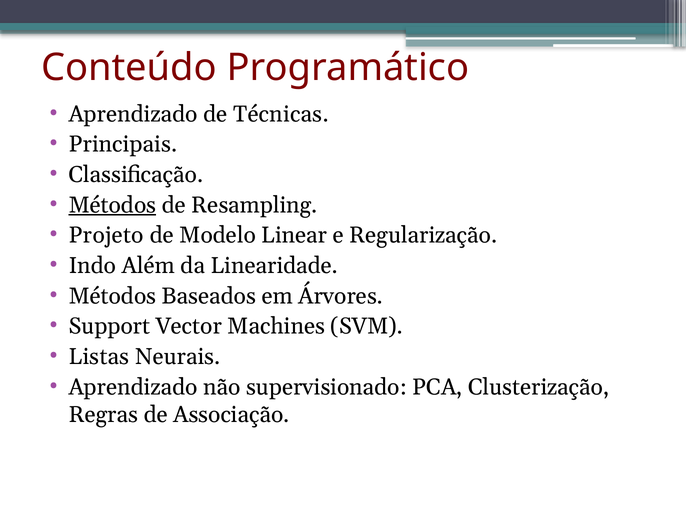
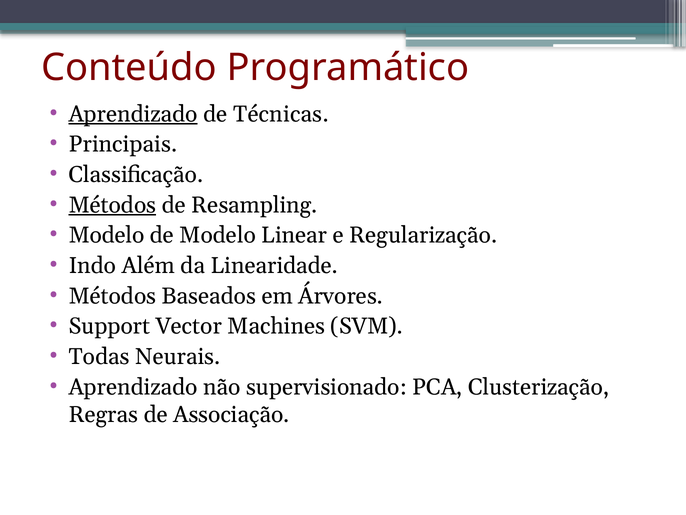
Aprendizado at (133, 114) underline: none -> present
Projeto at (106, 235): Projeto -> Modelo
Listas: Listas -> Todas
